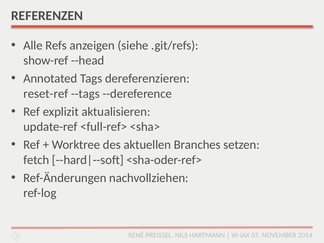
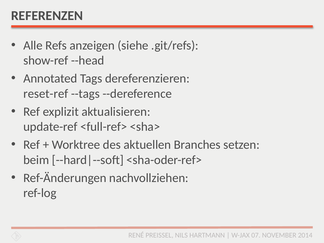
fetch: fetch -> beim
